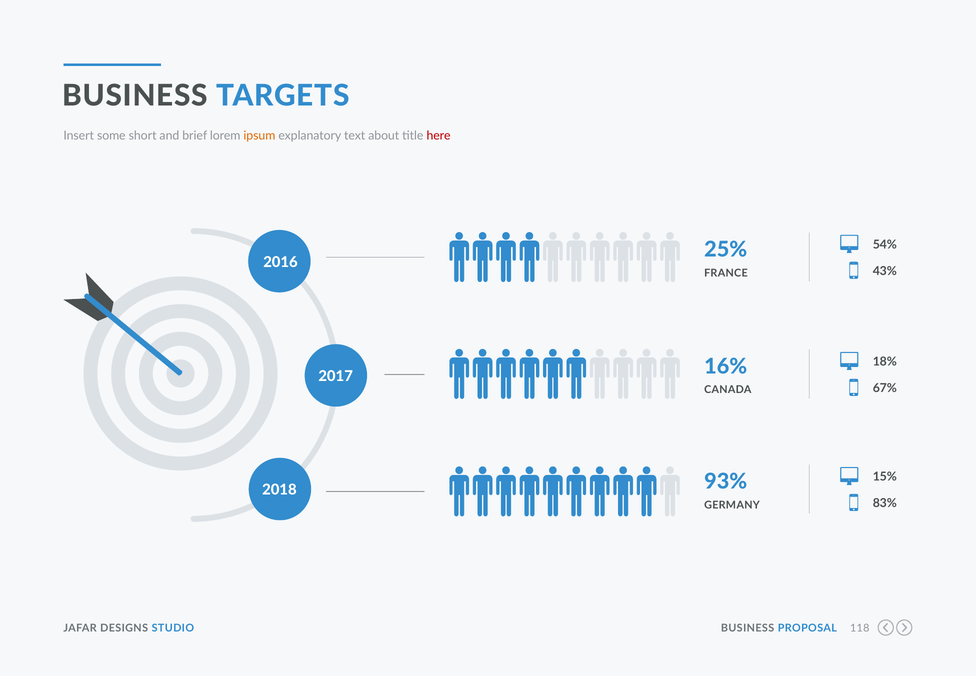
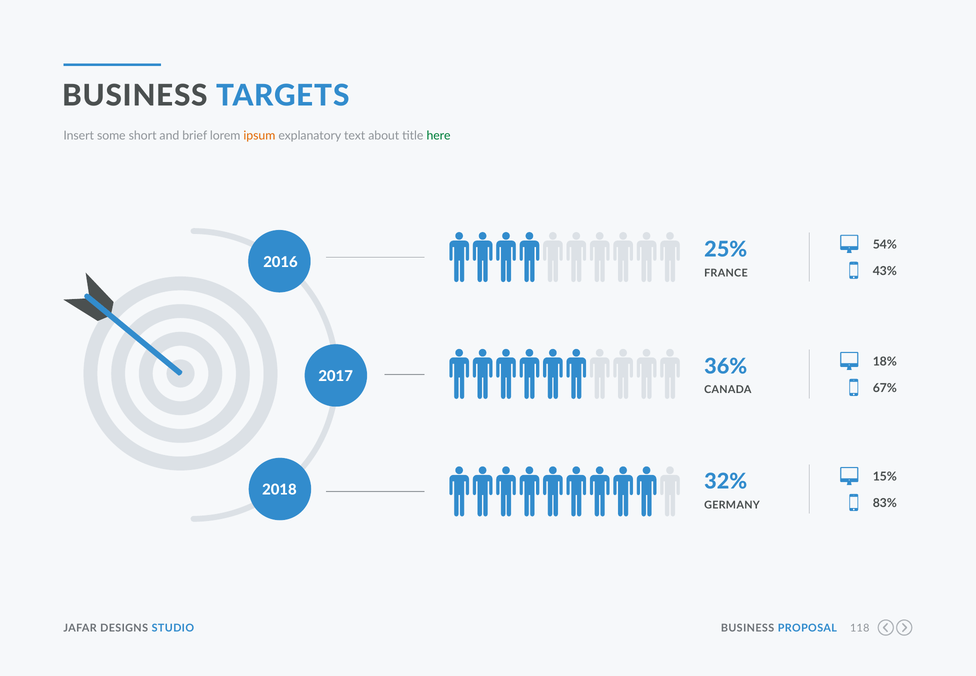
here colour: red -> green
16%: 16% -> 36%
93%: 93% -> 32%
